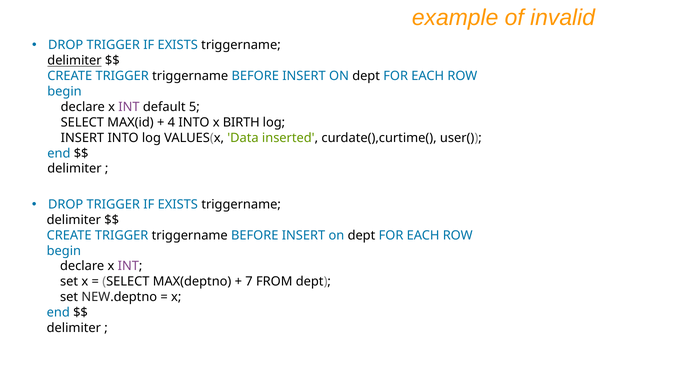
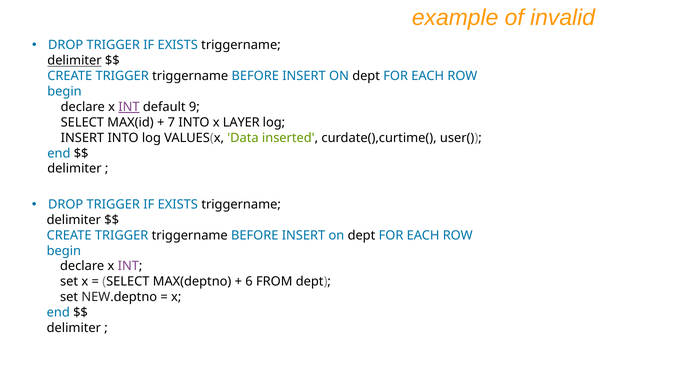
INT at (129, 107) underline: none -> present
5: 5 -> 9
4: 4 -> 7
BIRTH: BIRTH -> LAYER
7: 7 -> 6
